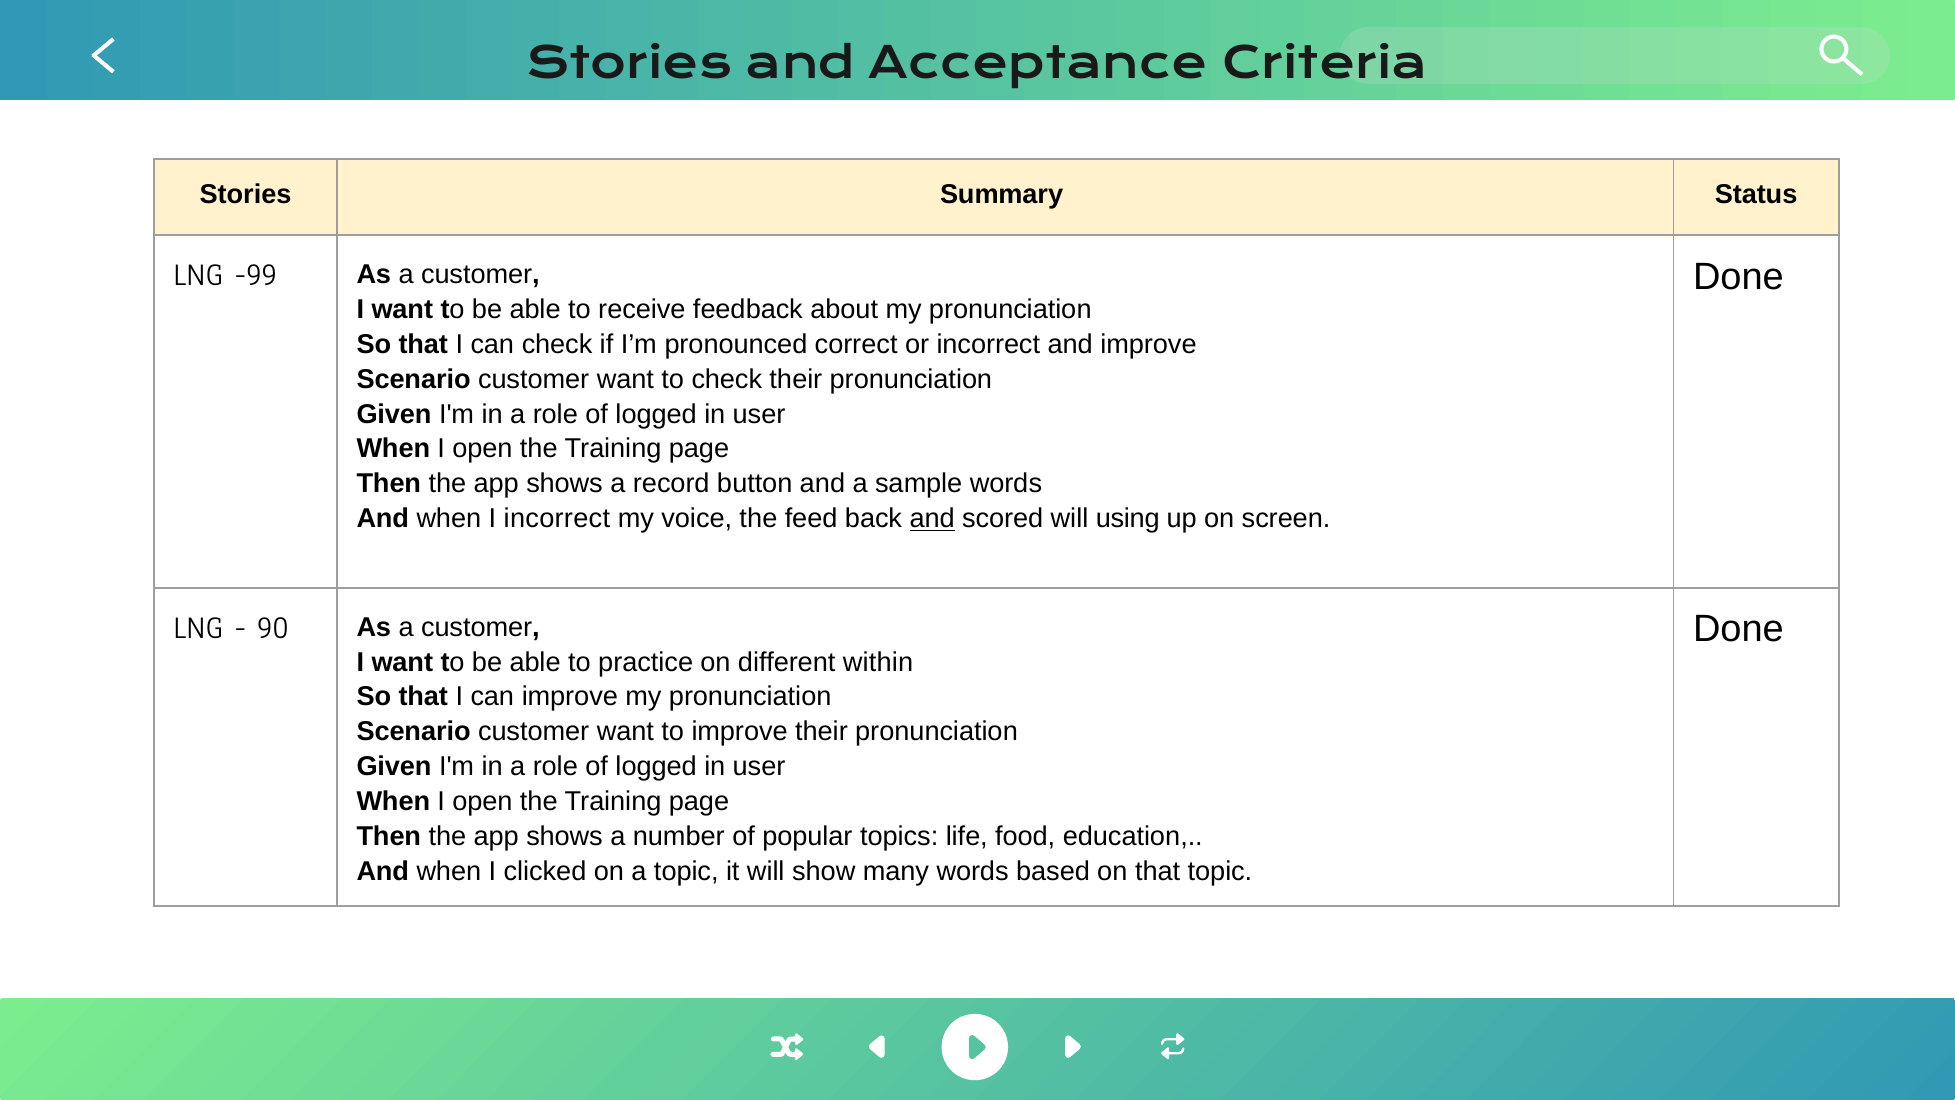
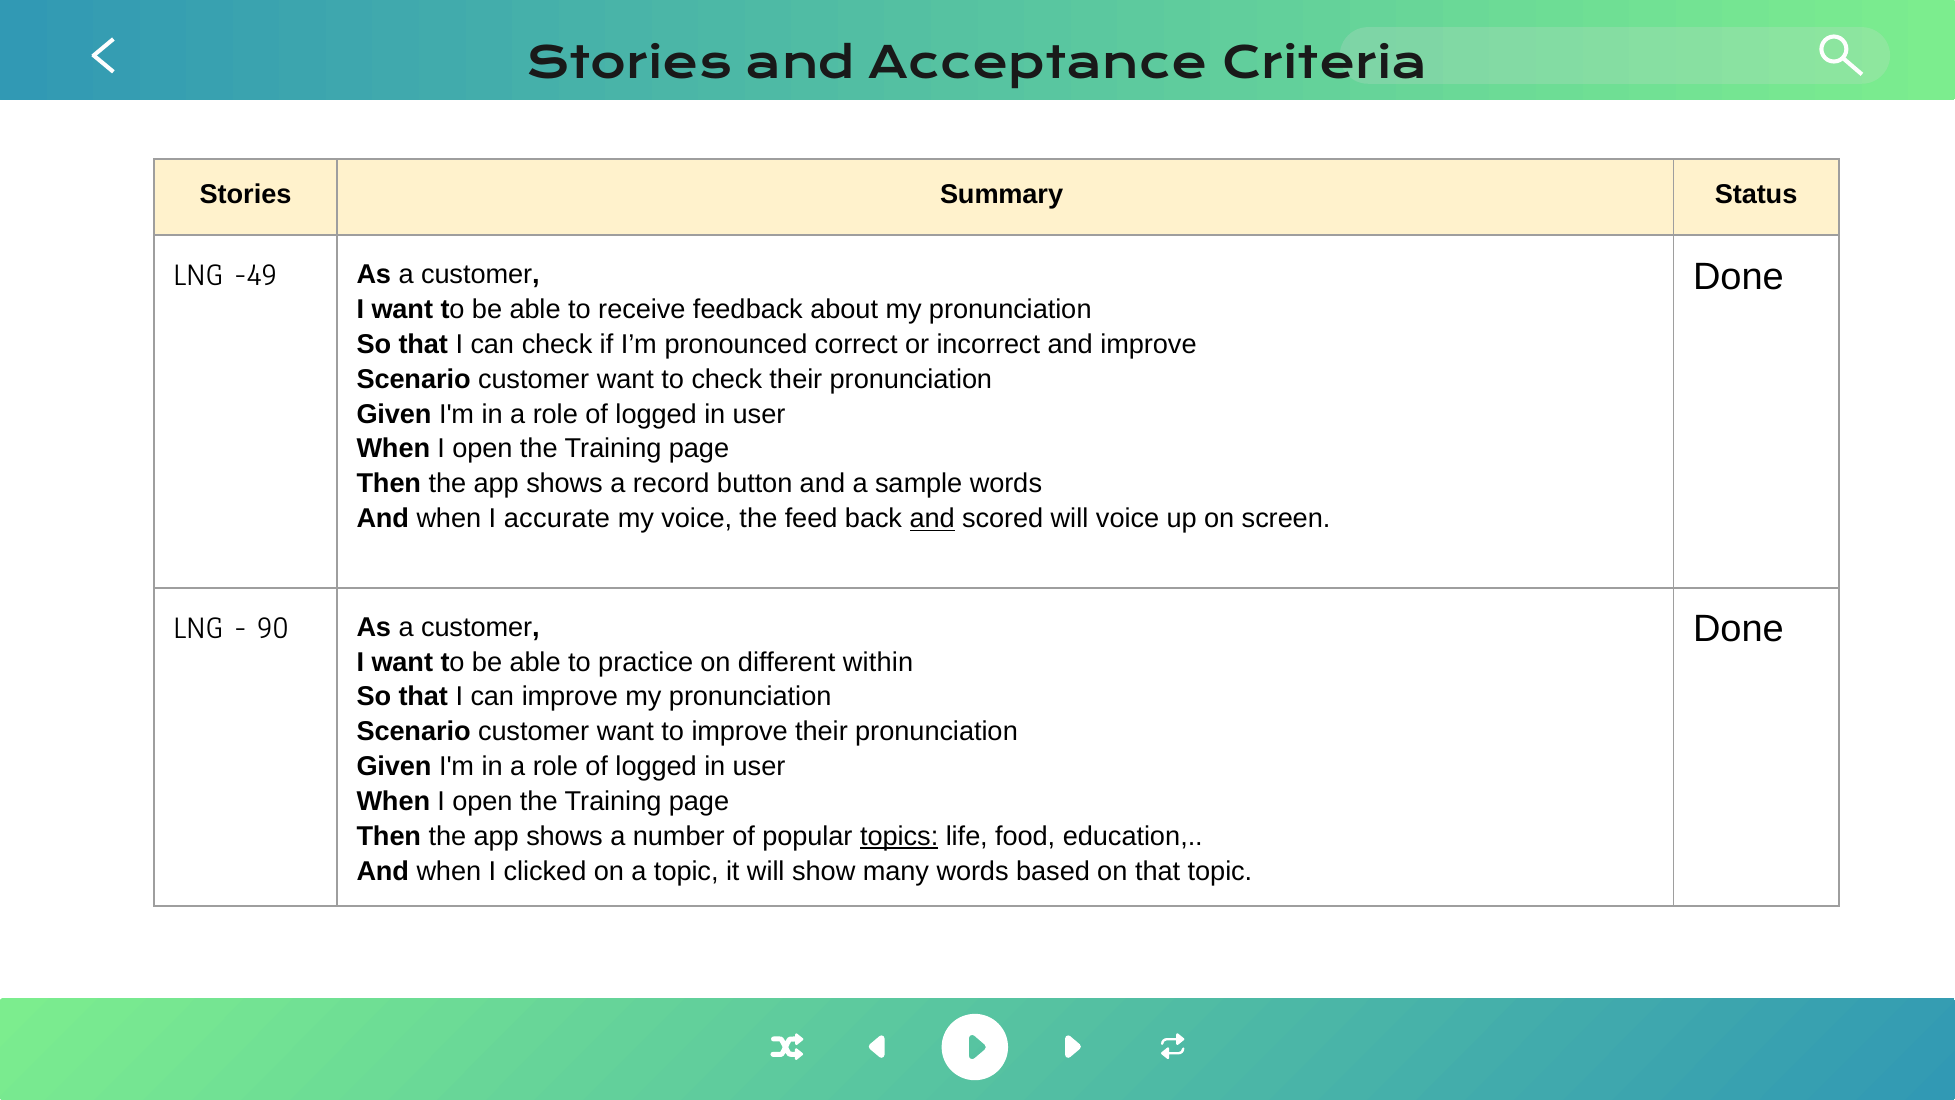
-99: -99 -> -49
I incorrect: incorrect -> accurate
will using: using -> voice
topics underline: none -> present
